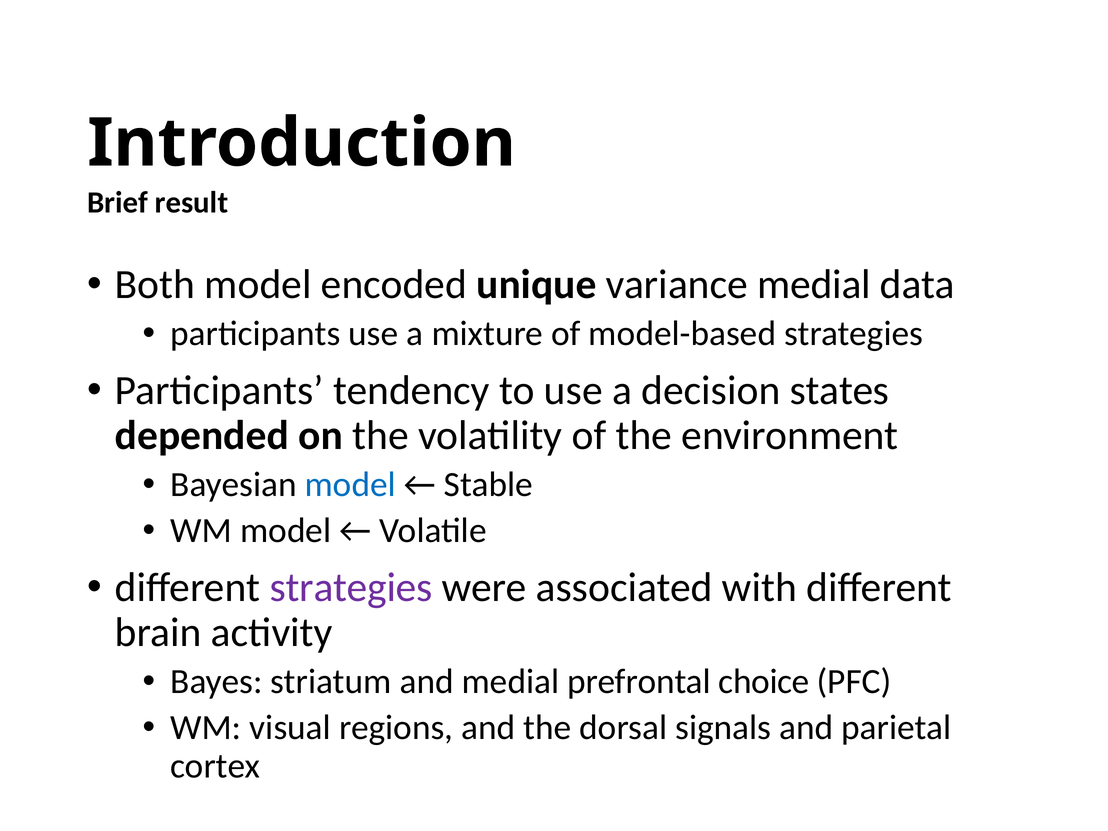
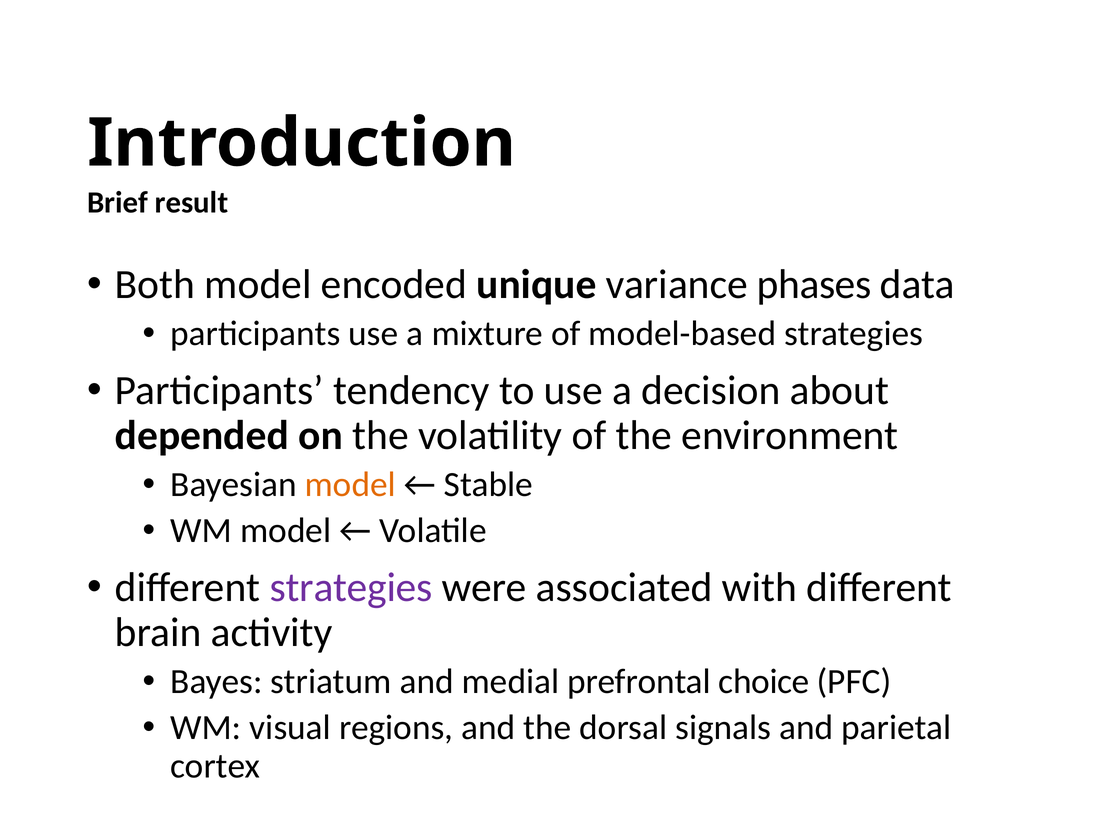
variance medial: medial -> phases
states: states -> about
model at (350, 485) colour: blue -> orange
